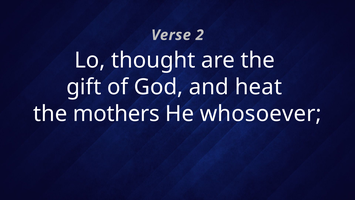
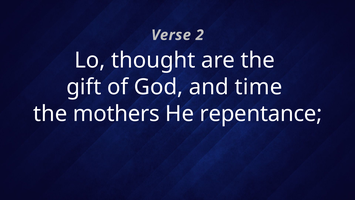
heat: heat -> time
whosoever: whosoever -> repentance
